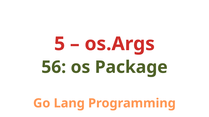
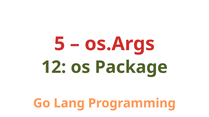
56: 56 -> 12
